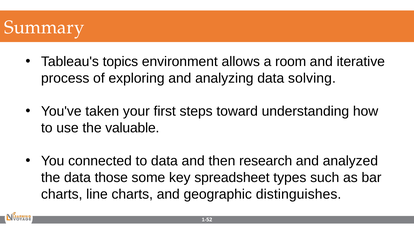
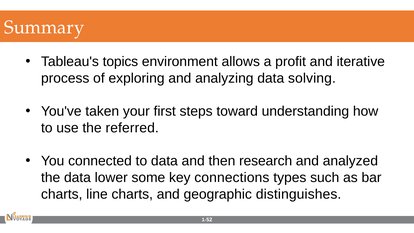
room: room -> profit
valuable: valuable -> referred
those: those -> lower
spreadsheet: spreadsheet -> connections
